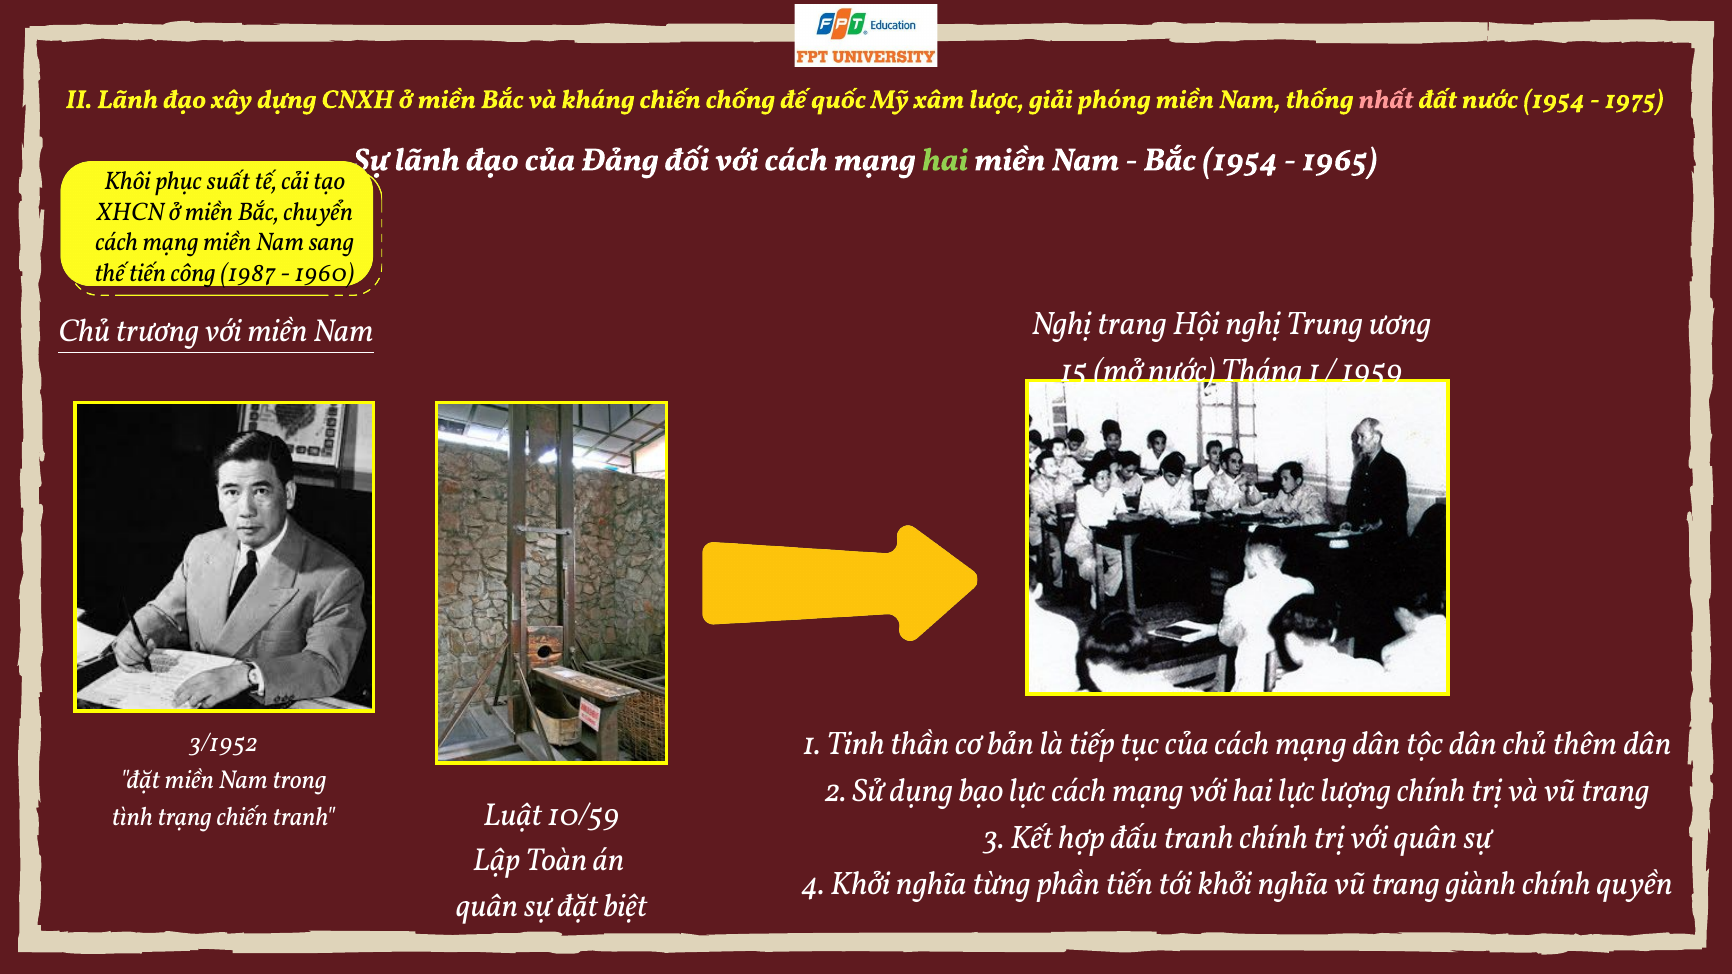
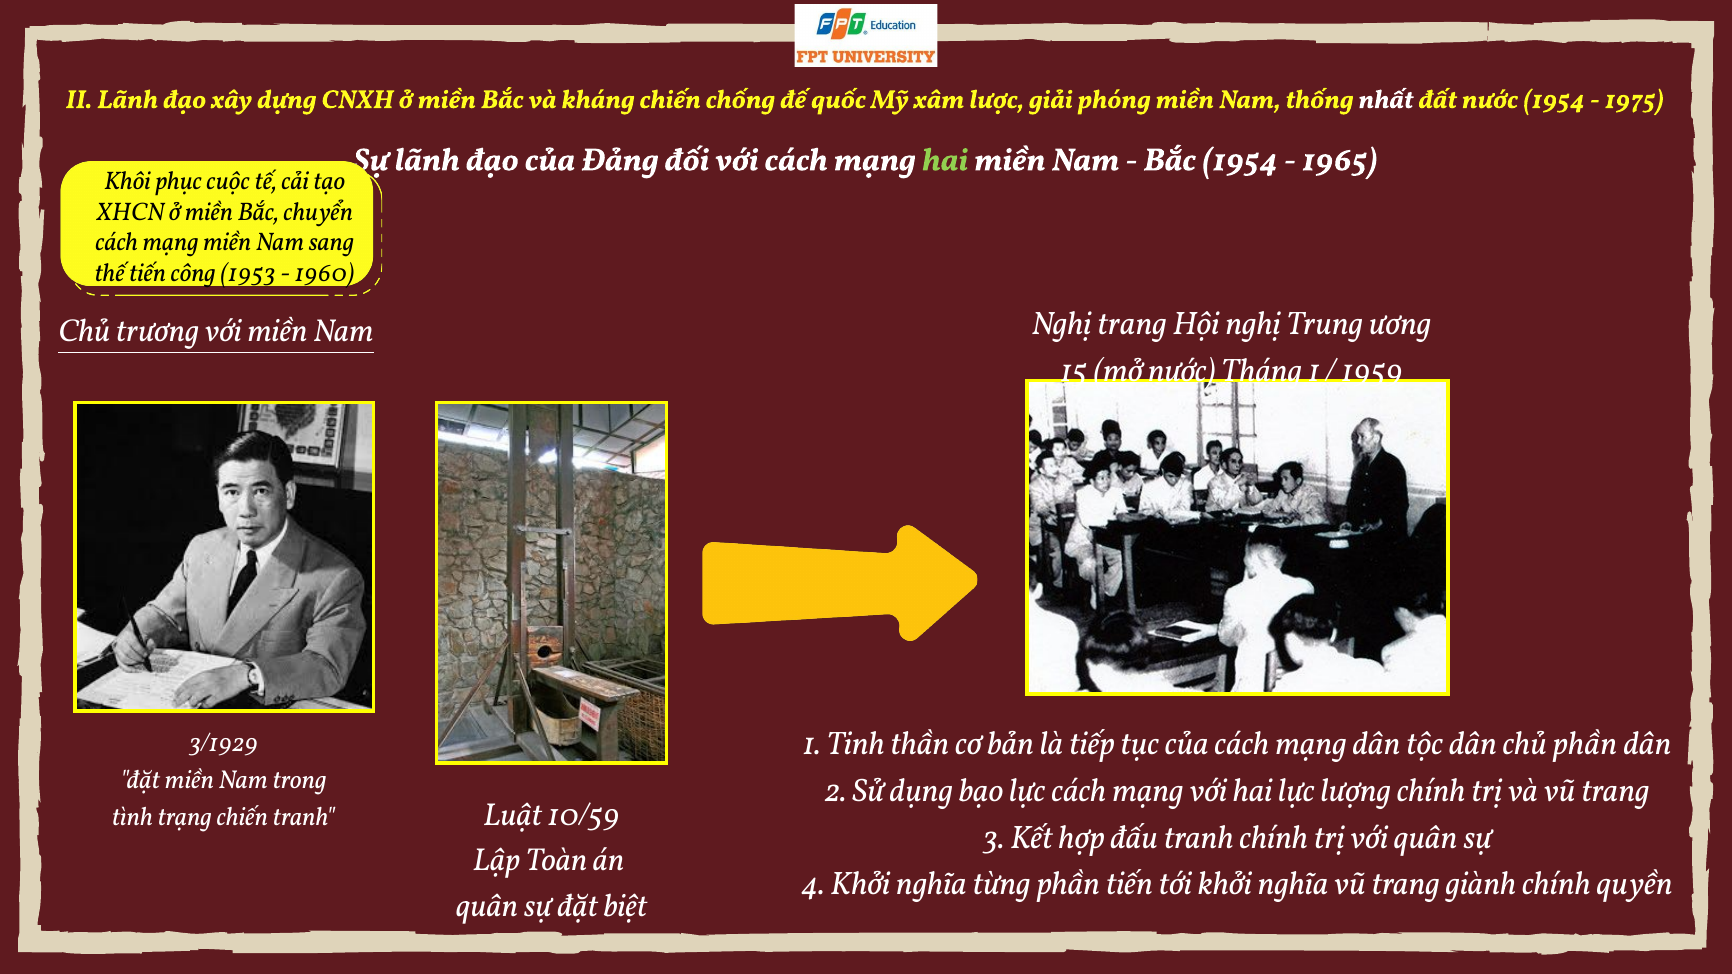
nhất colour: pink -> white
suất: suất -> cuộc
1987: 1987 -> 1953
3/1952: 3/1952 -> 3/1929
chủ thêm: thêm -> phần
